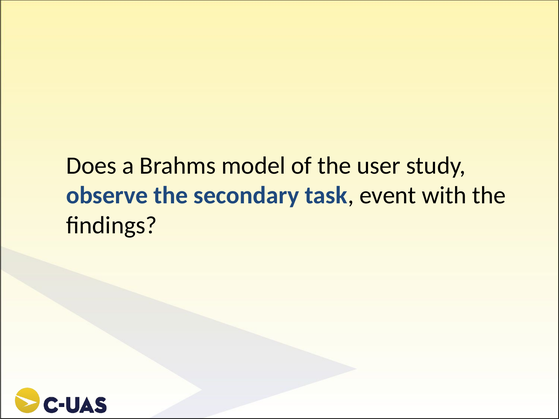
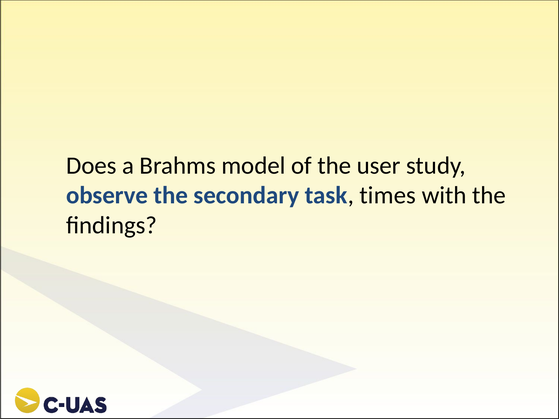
event: event -> times
